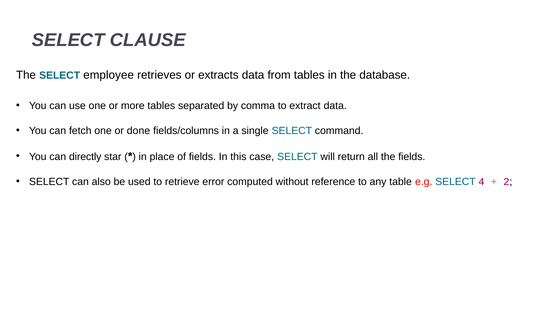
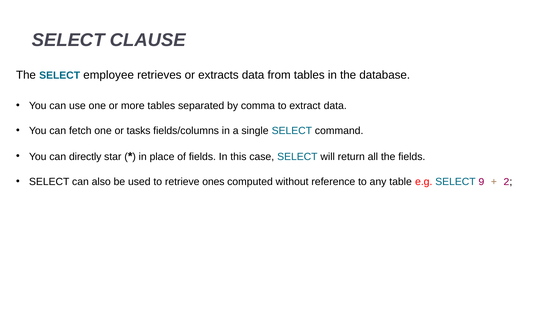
done: done -> tasks
error: error -> ones
4: 4 -> 9
